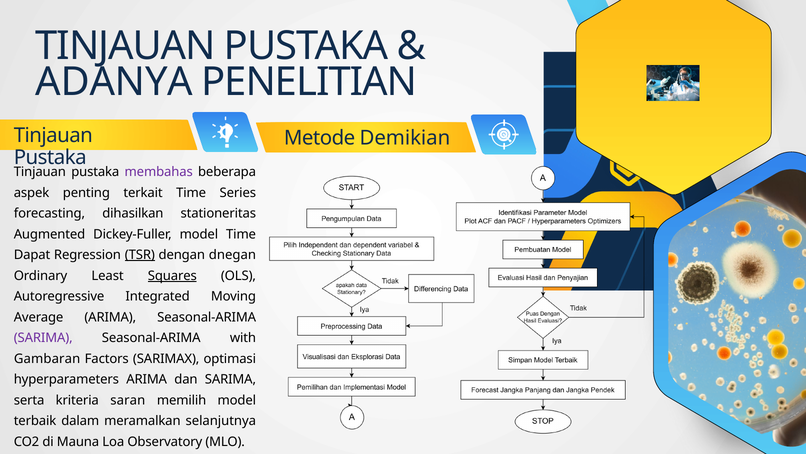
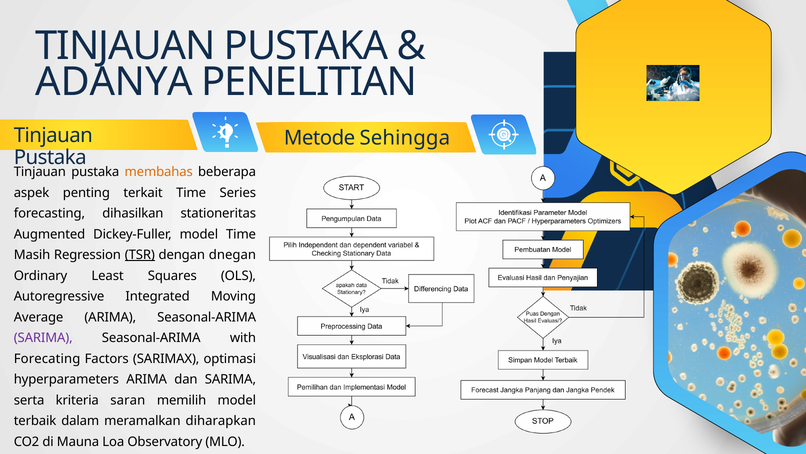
Demikian: Demikian -> Sehingga
membahas colour: purple -> orange
Dapat: Dapat -> Masih
Squares underline: present -> none
Gambaran: Gambaran -> Forecating
selanjutnya: selanjutnya -> diharapkan
